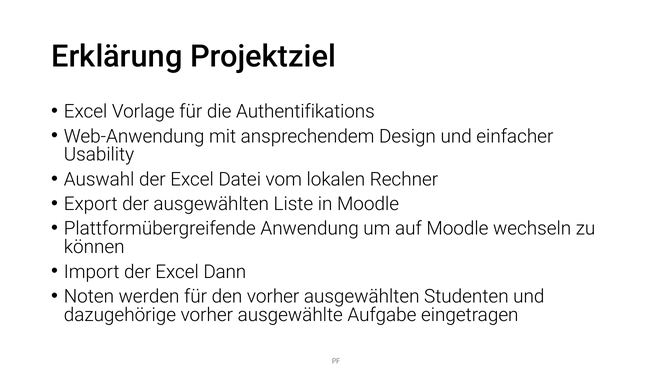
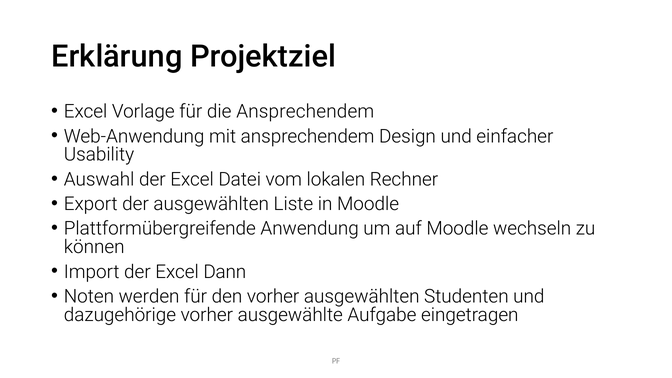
die Authentifikations: Authentifikations -> Ansprechendem
